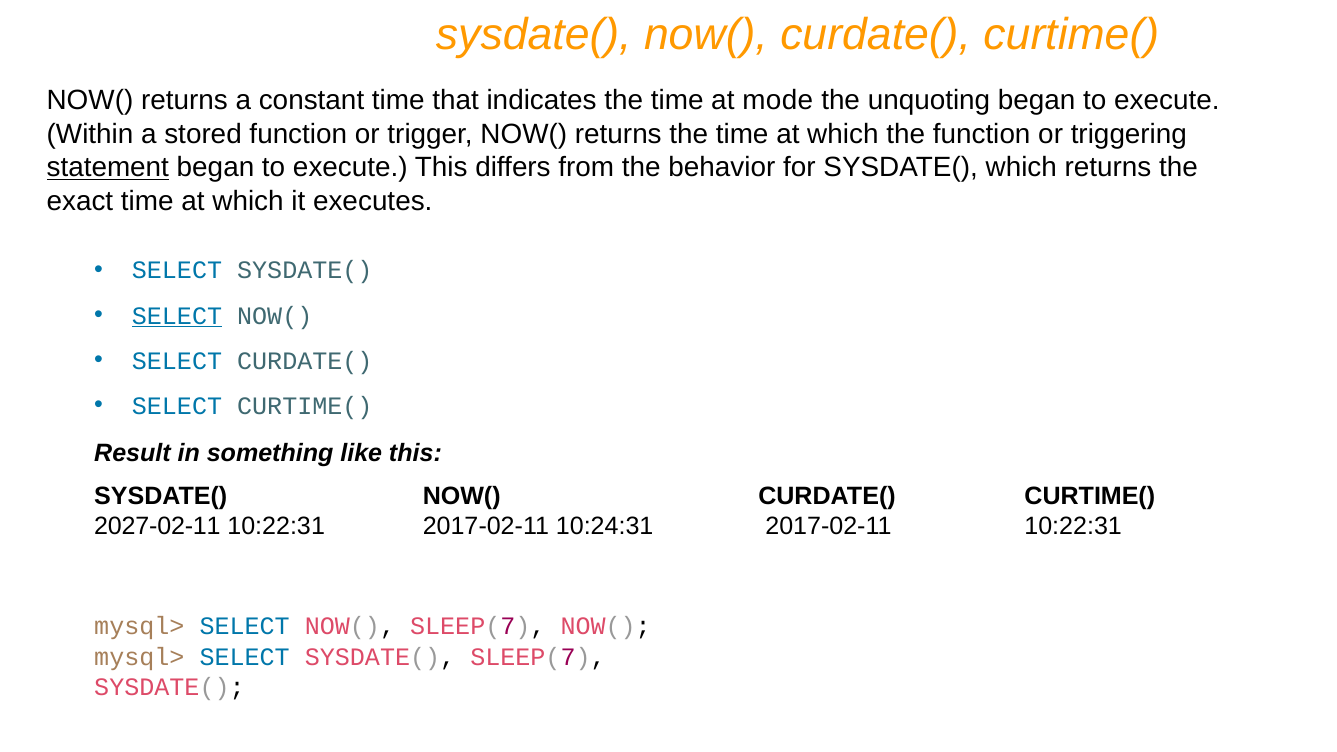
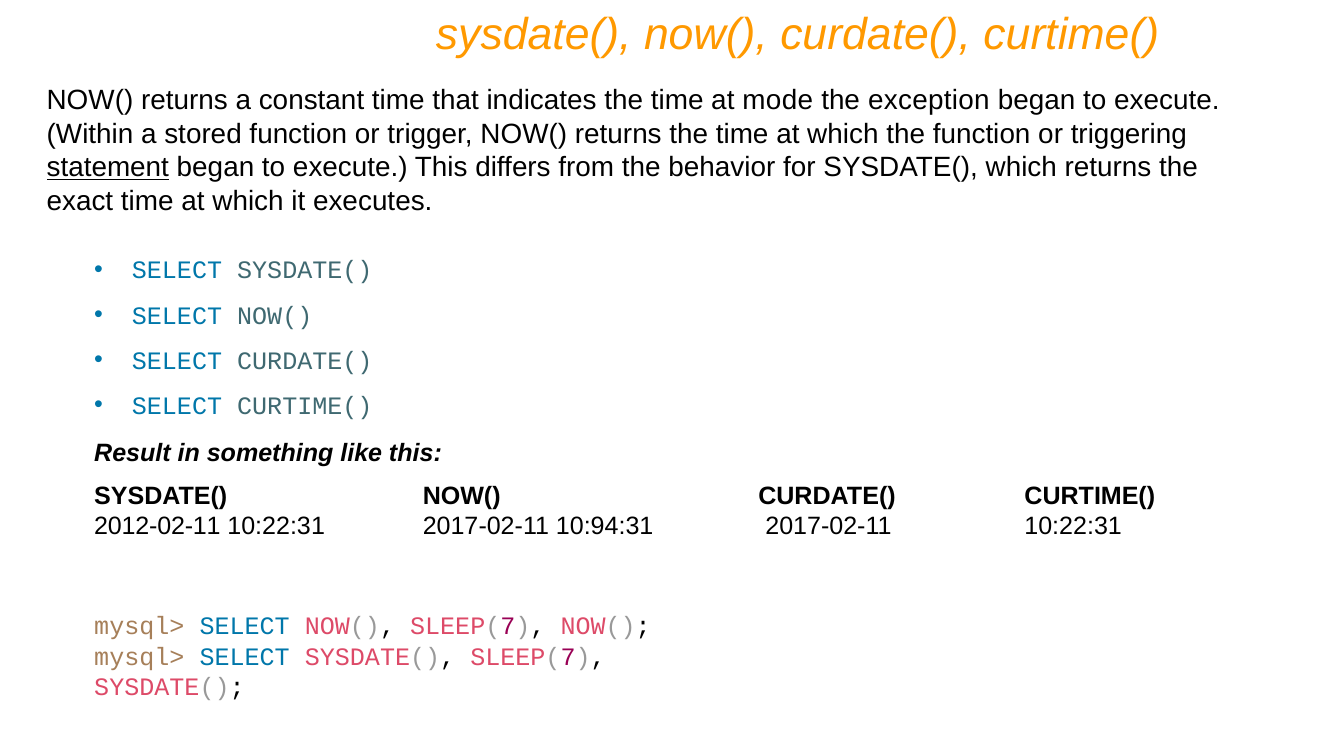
unquoting: unquoting -> exception
SELECT at (177, 316) underline: present -> none
2027-02-11: 2027-02-11 -> 2012-02-11
10:24:31: 10:24:31 -> 10:94:31
